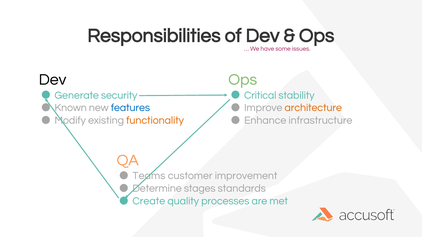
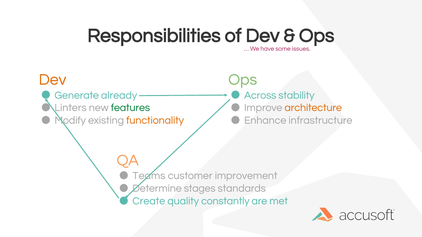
Dev at (53, 80) colour: black -> orange
security: security -> already
Critical: Critical -> Across
Known: Known -> Linters
features colour: blue -> green
processes: processes -> constantly
